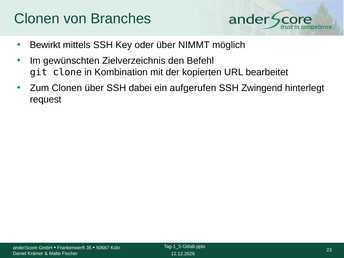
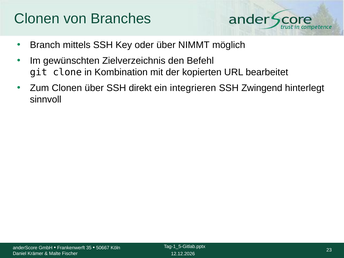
Bewirkt: Bewirkt -> Branch
dabei: dabei -> direkt
aufgerufen: aufgerufen -> integrieren
request: request -> sinnvoll
